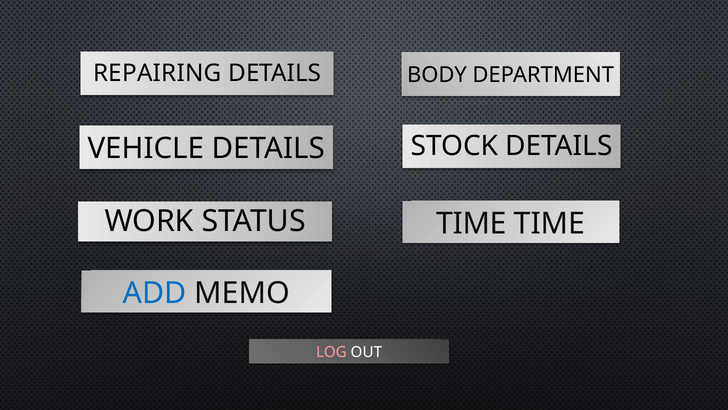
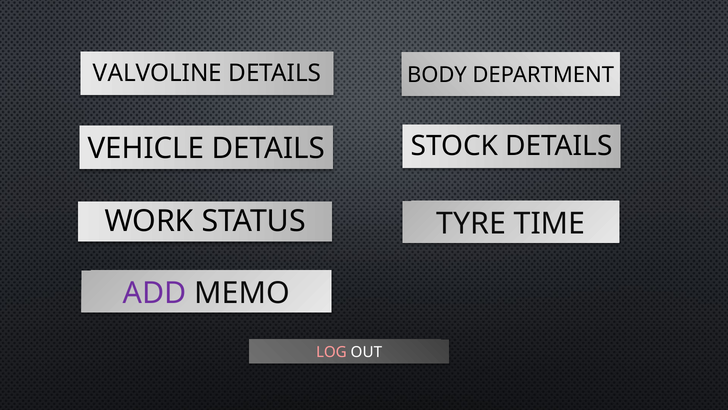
REPAIRING: REPAIRING -> VALVOLINE
TIME at (471, 224): TIME -> TYRE
ADD colour: blue -> purple
